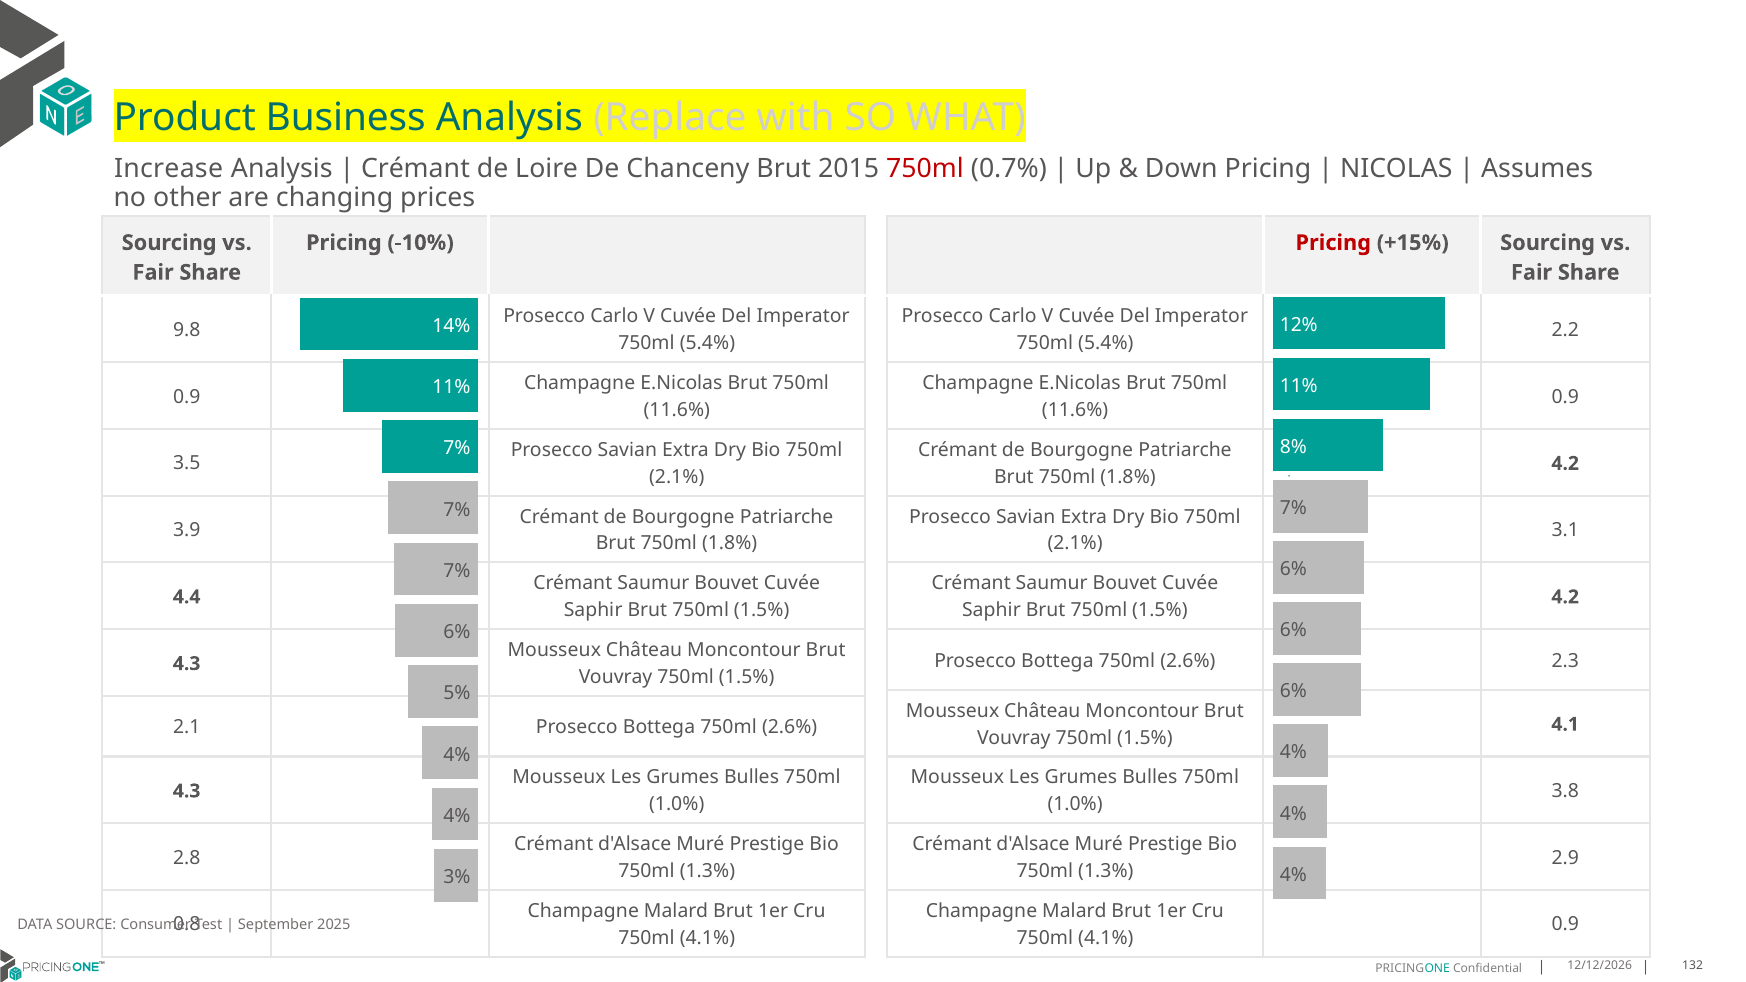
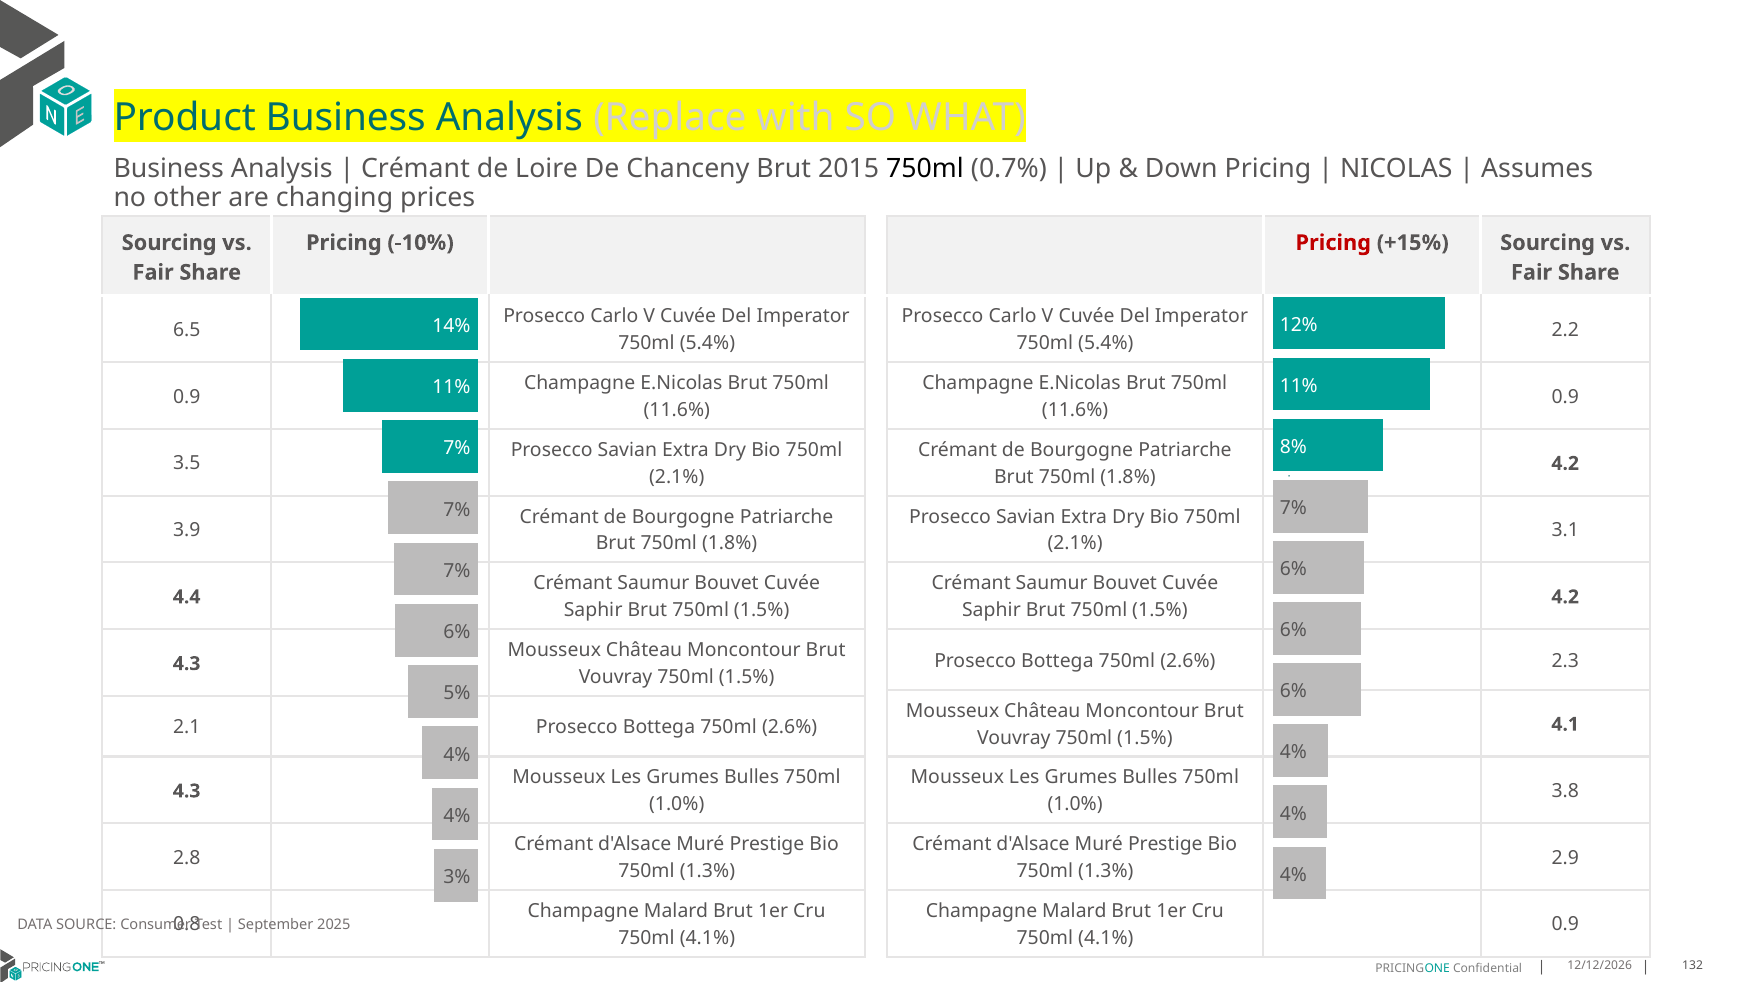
Increase at (169, 169): Increase -> Business
750ml at (925, 169) colour: red -> black
9.8: 9.8 -> 6.5
